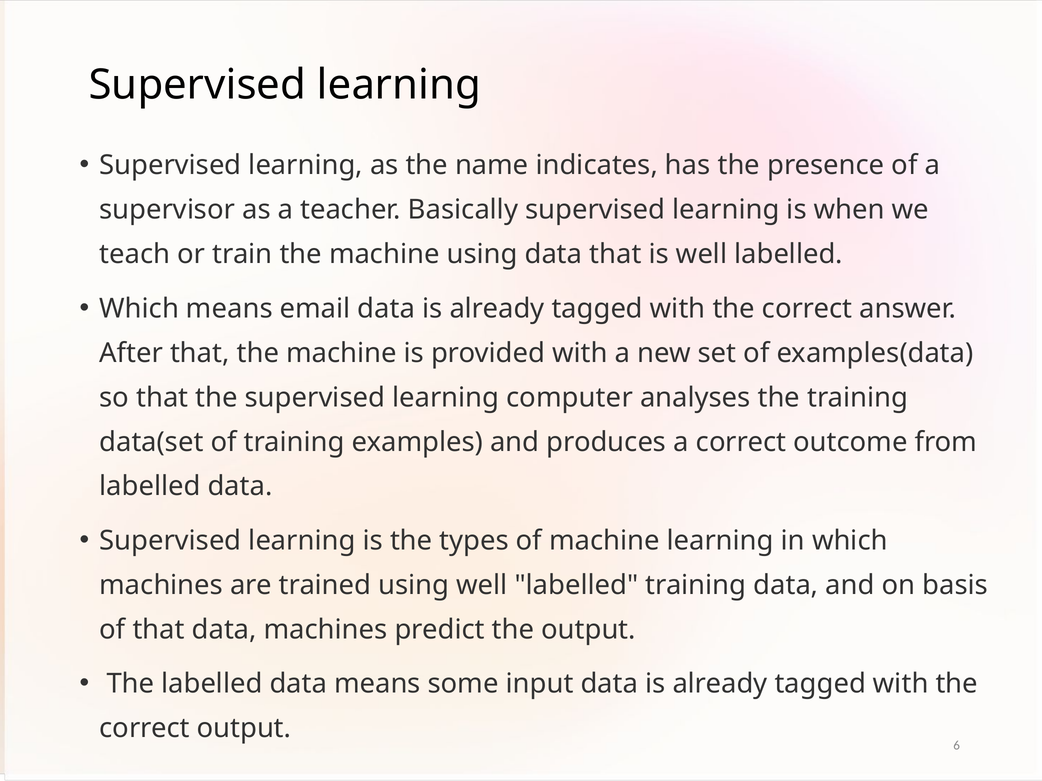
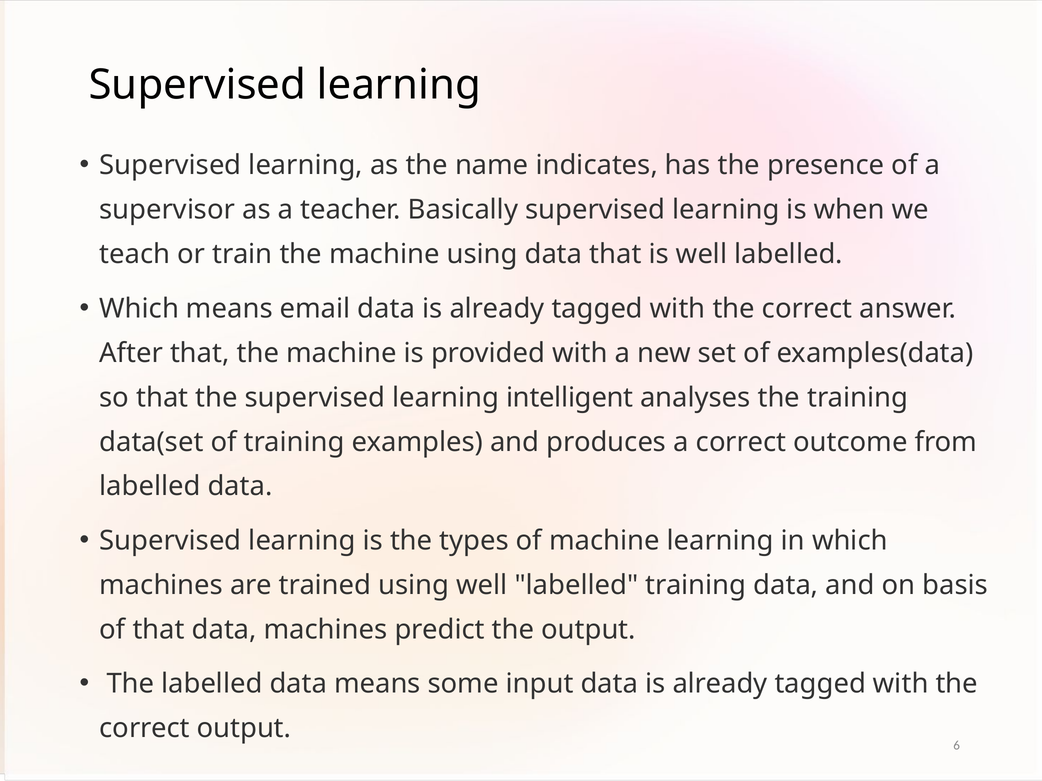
computer: computer -> intelligent
